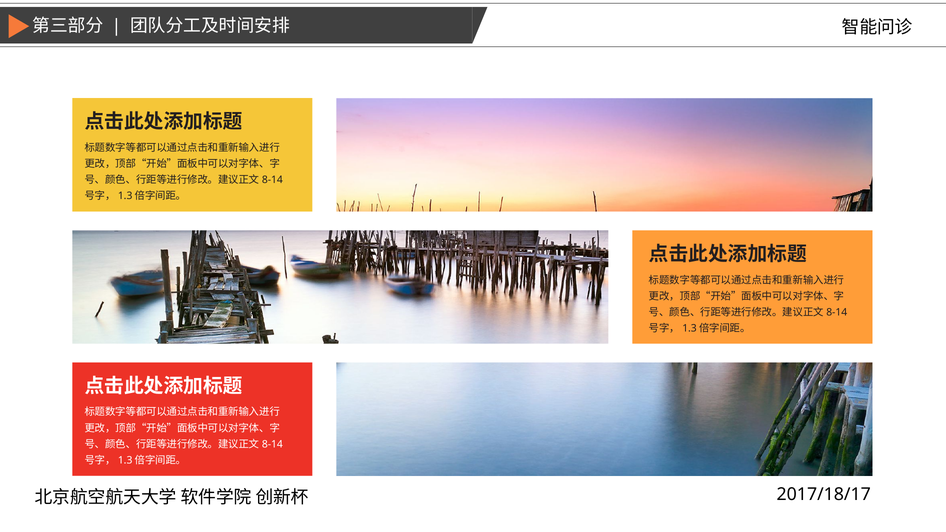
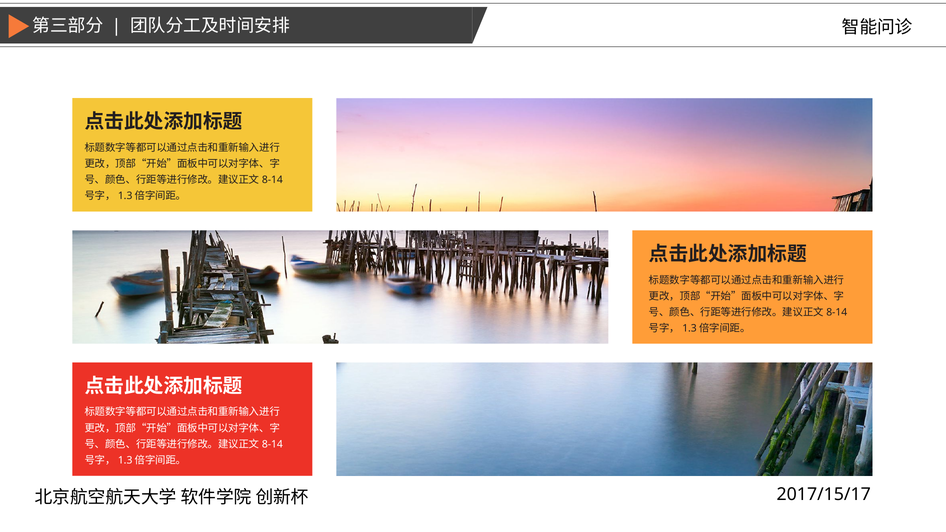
2017/18/17: 2017/18/17 -> 2017/15/17
